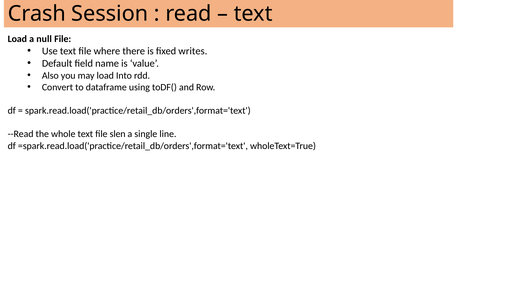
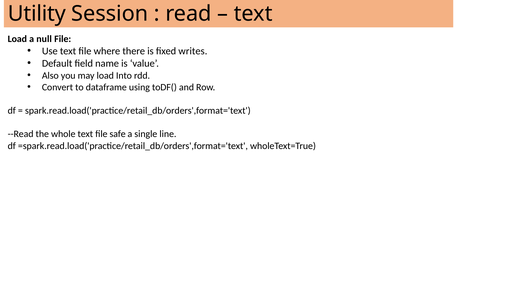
Crash: Crash -> Utility
slen: slen -> safe
